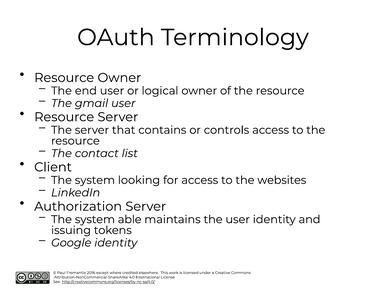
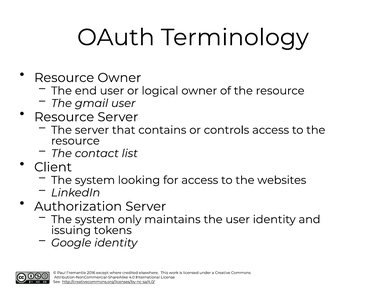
able: able -> only
